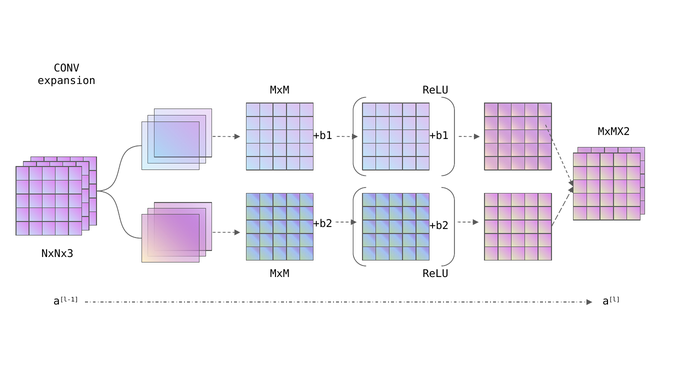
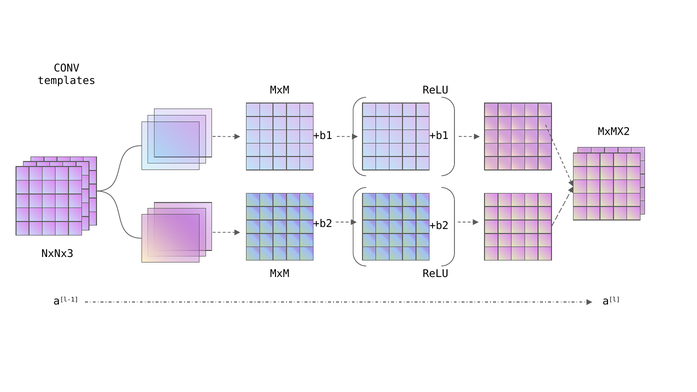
expansion: expansion -> templates
